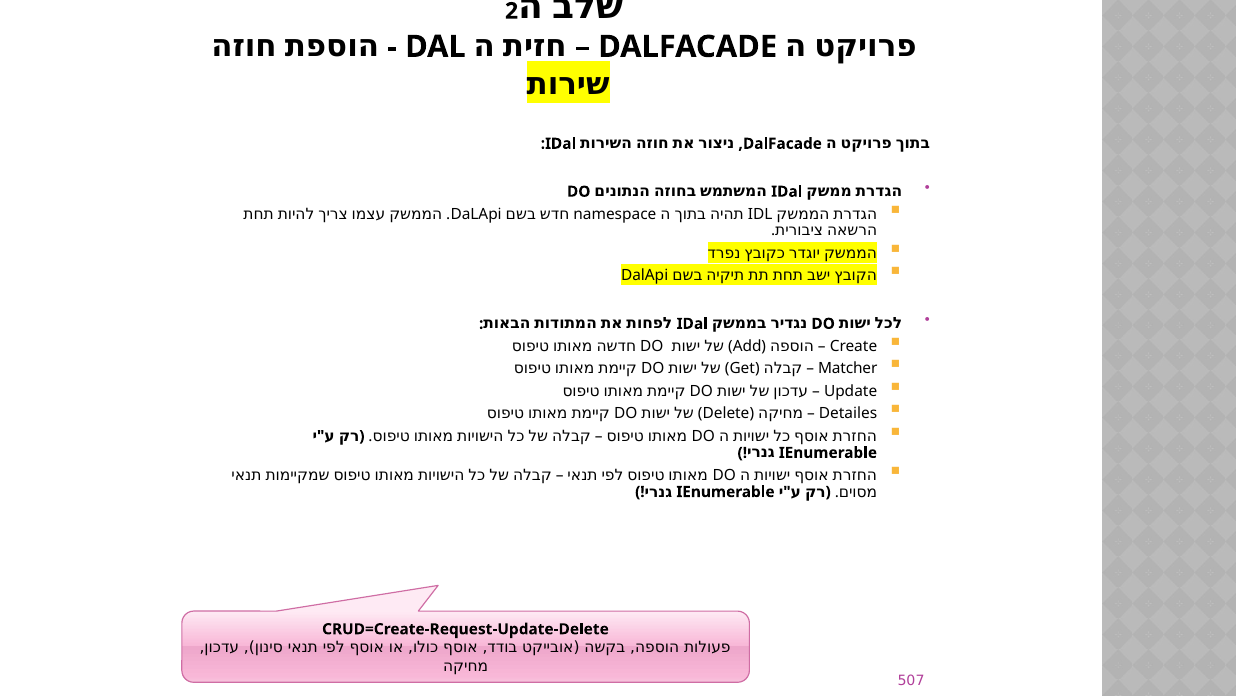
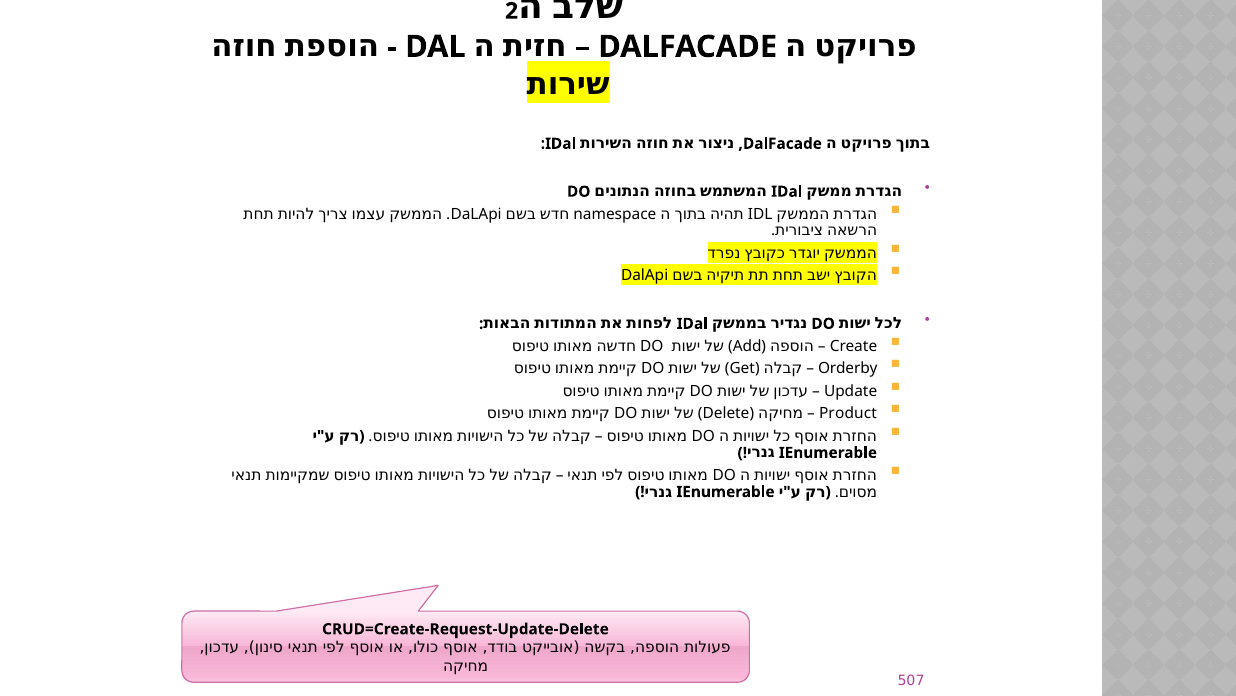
Matcher: Matcher -> Orderby
Detailes: Detailes -> Product
